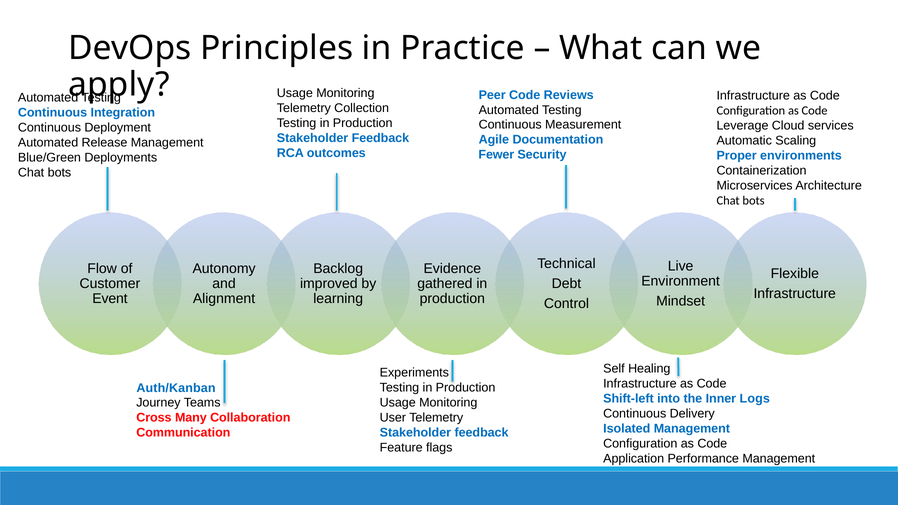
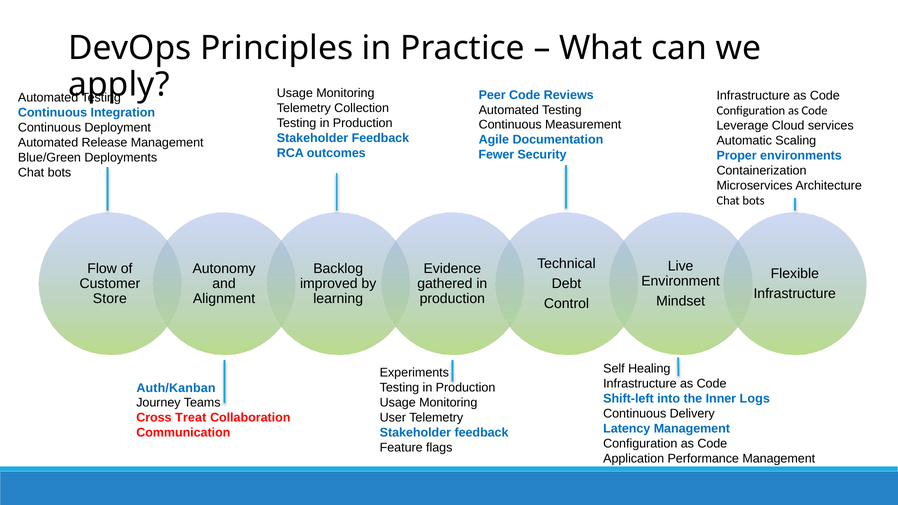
Event: Event -> Store
Many: Many -> Treat
Isolated: Isolated -> Latency
